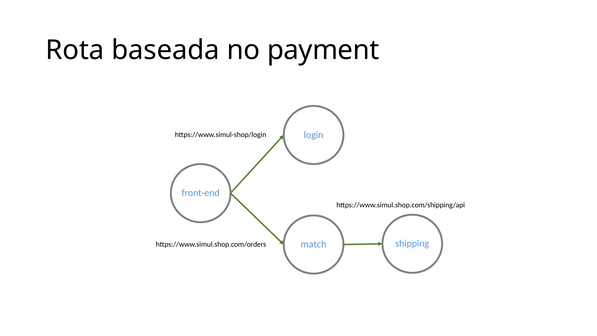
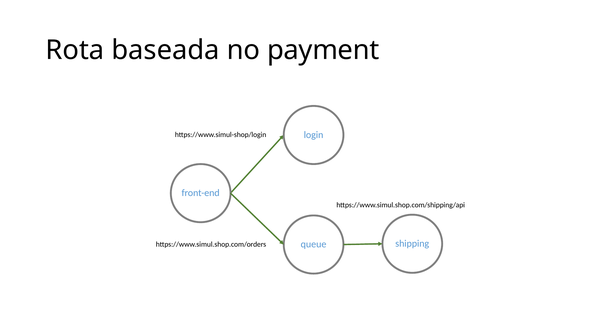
match: match -> queue
